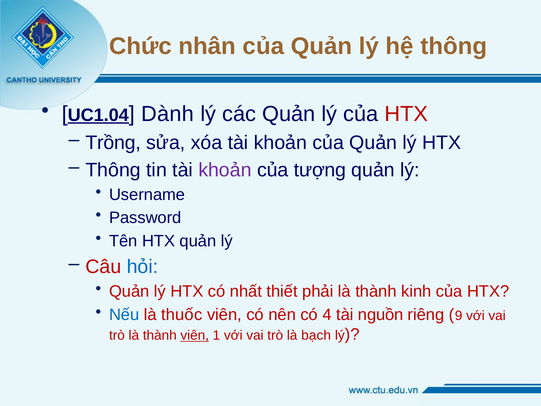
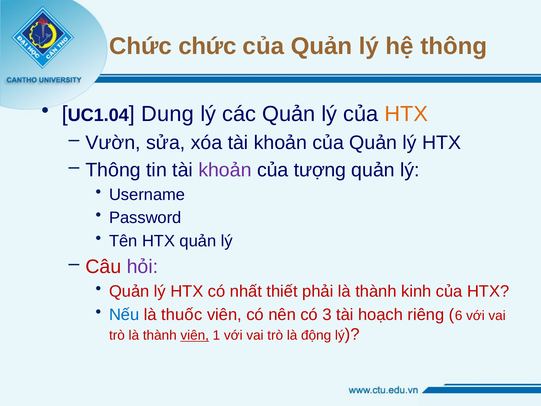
Chức nhân: nhân -> chức
UC1.04 underline: present -> none
Dành: Dành -> Dung
HTX at (406, 114) colour: red -> orange
Trồng: Trồng -> Vườn
hỏi colour: blue -> purple
4: 4 -> 3
nguồn: nguồn -> hoạch
9: 9 -> 6
bạch: bạch -> động
